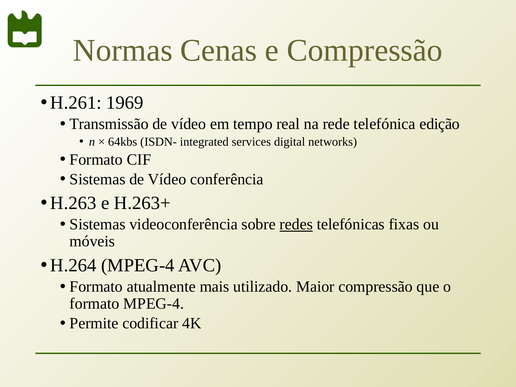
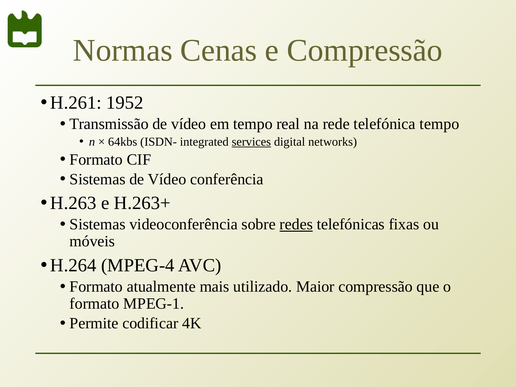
1969: 1969 -> 1952
telefónica edição: edição -> tempo
services underline: none -> present
formato MPEG-4: MPEG-4 -> MPEG-1
